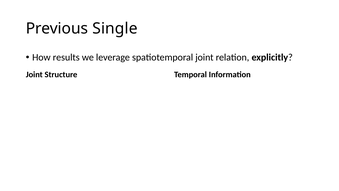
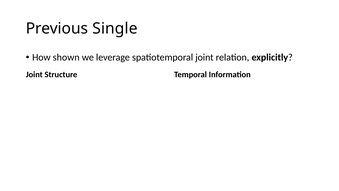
results: results -> shown
